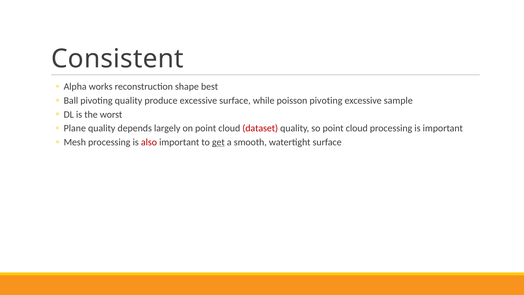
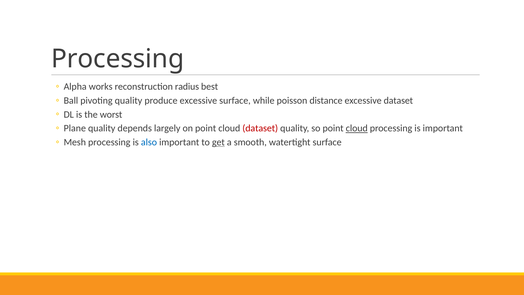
Consistent at (117, 59): Consistent -> Processing
shape: shape -> radius
poisson pivoting: pivoting -> distance
excessive sample: sample -> dataset
cloud at (357, 128) underline: none -> present
also colour: red -> blue
